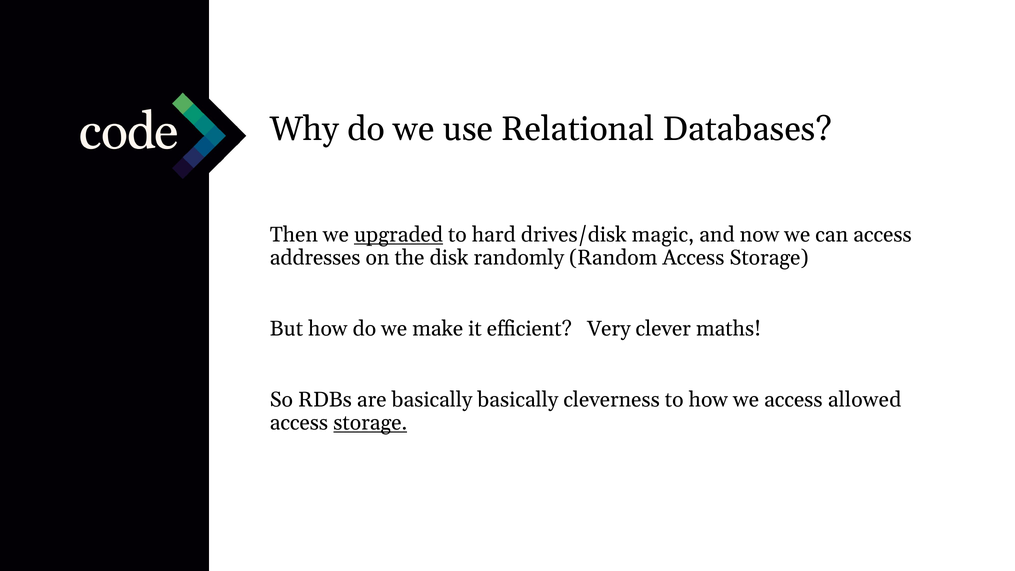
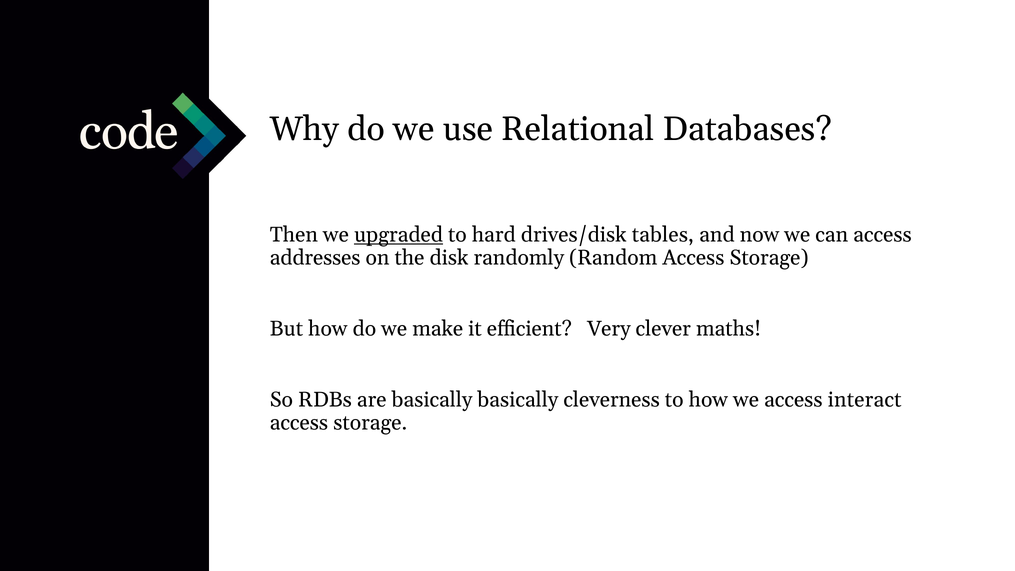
magic: magic -> tables
allowed: allowed -> interact
storage at (370, 423) underline: present -> none
